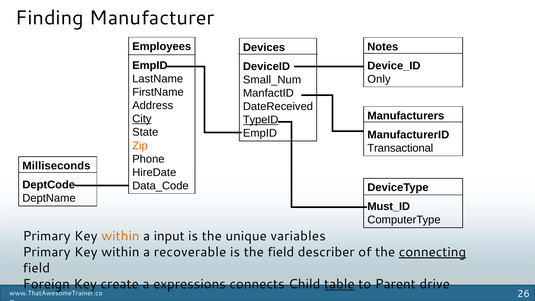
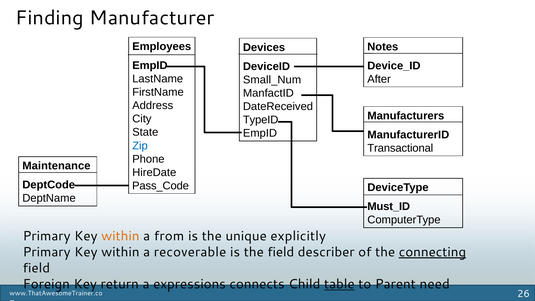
Only: Only -> After
City underline: present -> none
TypeID underline: present -> none
Zip colour: orange -> blue
Milliseconds: Milliseconds -> Maintenance
Data_Code: Data_Code -> Pass_Code
input: input -> from
variables: variables -> explicitly
create: create -> return
drive: drive -> need
